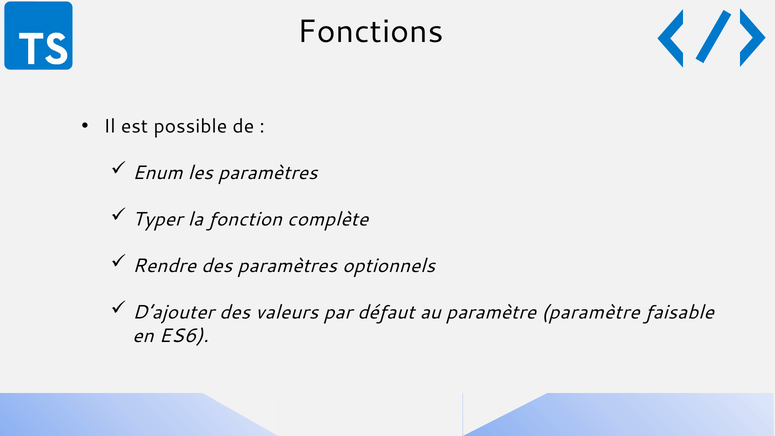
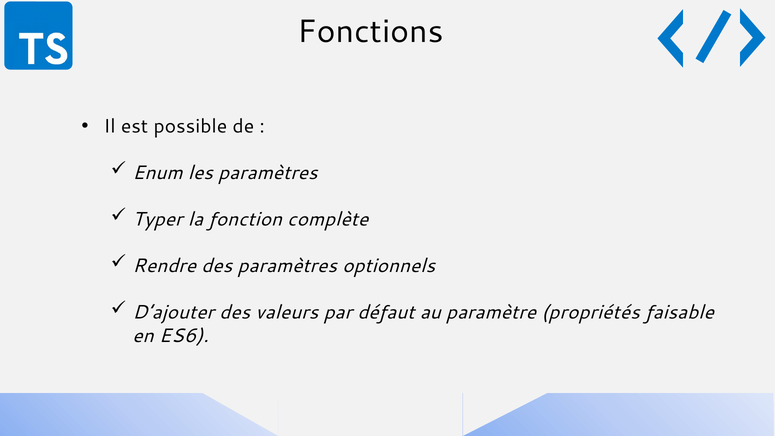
paramètre paramètre: paramètre -> propriétés
